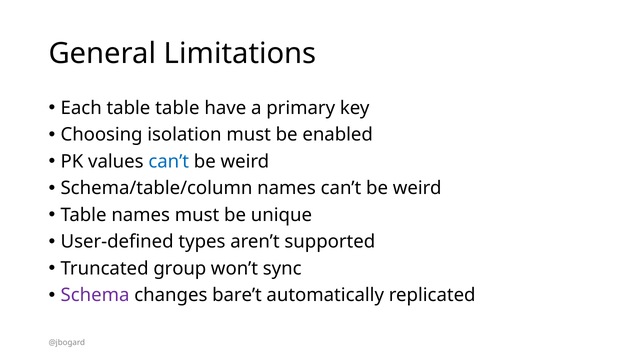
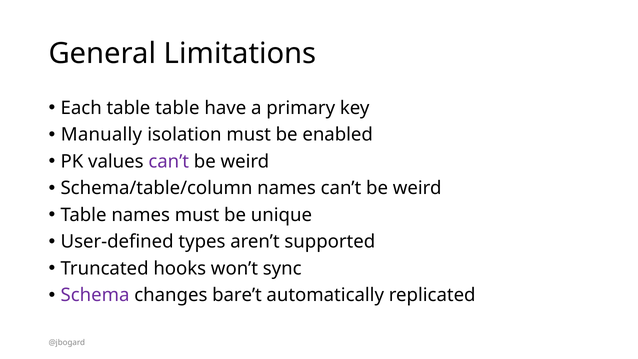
Choosing: Choosing -> Manually
can’t at (169, 161) colour: blue -> purple
group: group -> hooks
